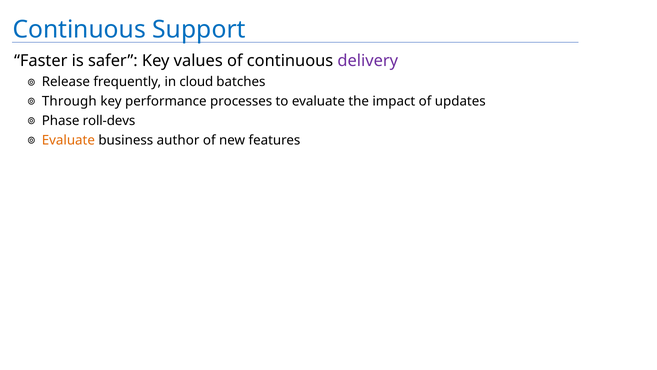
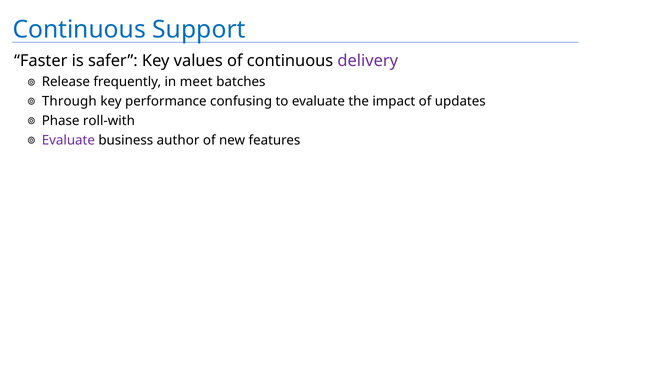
cloud: cloud -> meet
processes: processes -> confusing
roll-devs: roll-devs -> roll-with
Evaluate at (68, 140) colour: orange -> purple
